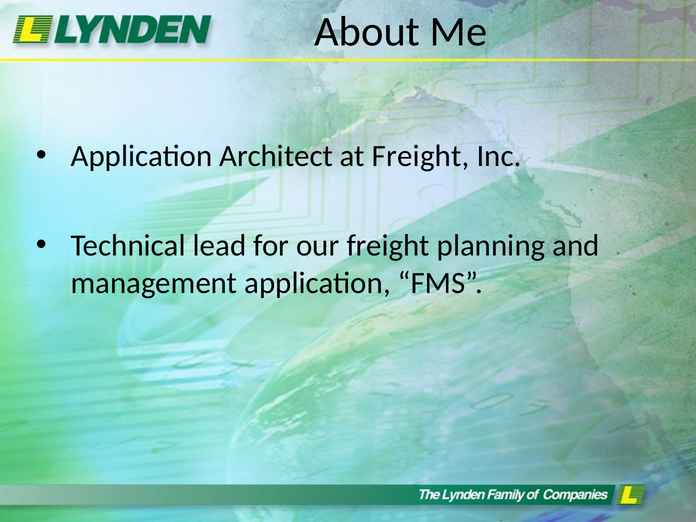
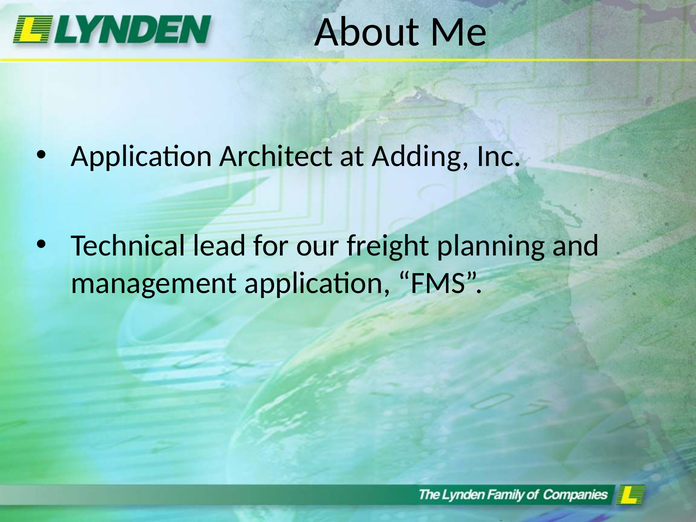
at Freight: Freight -> Adding
